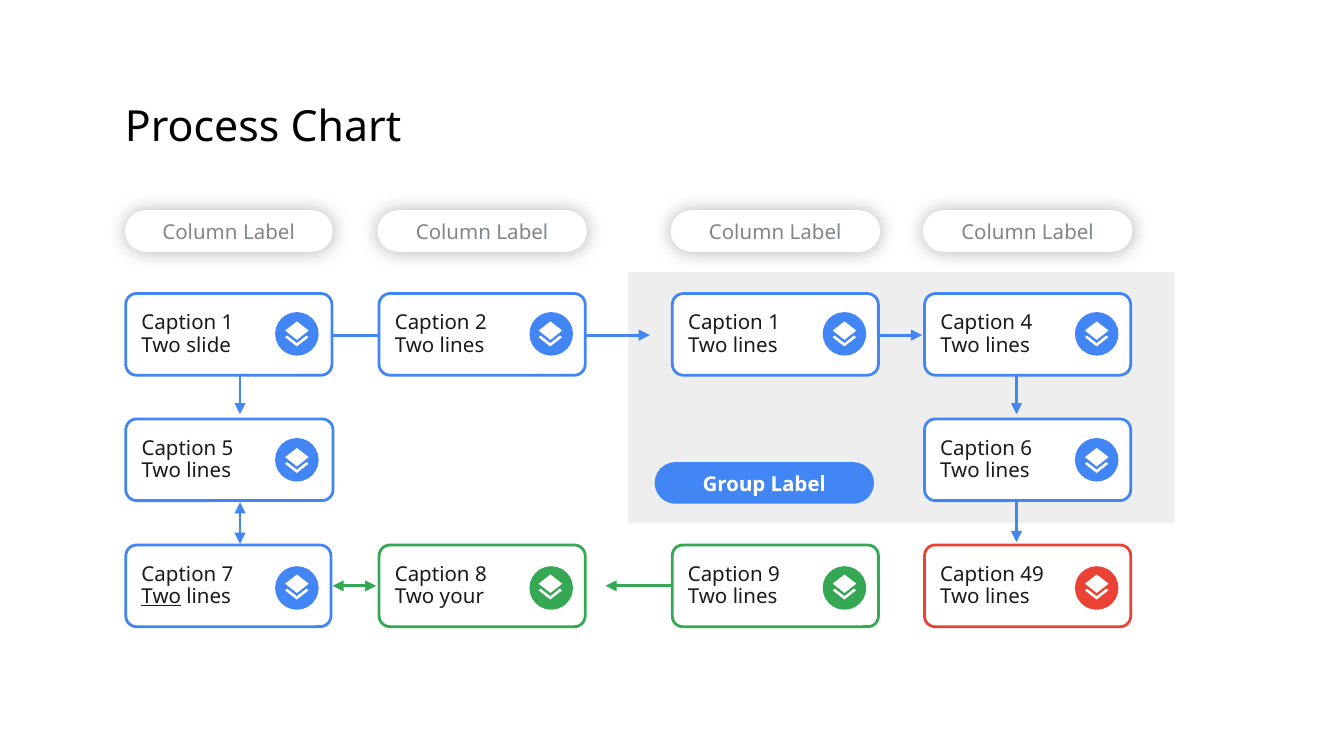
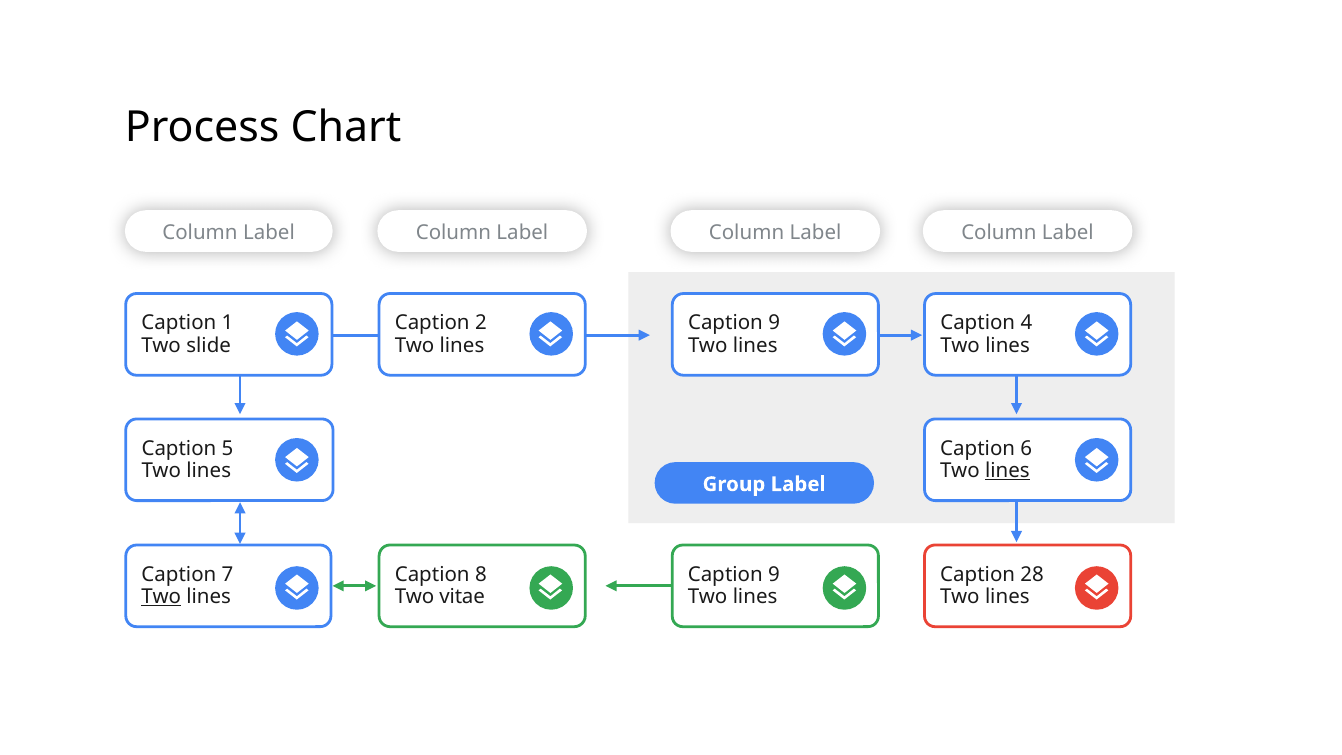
1 at (774, 323): 1 -> 9
lines at (1007, 471) underline: none -> present
49: 49 -> 28
your: your -> vitae
